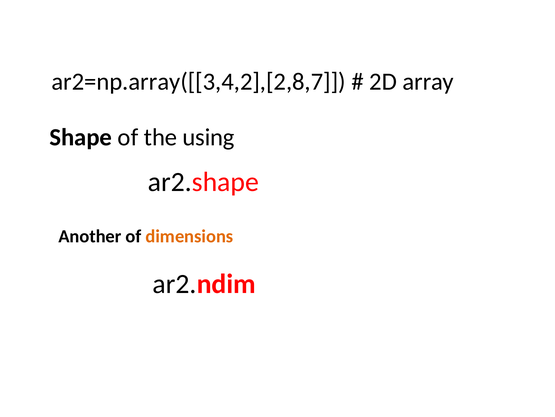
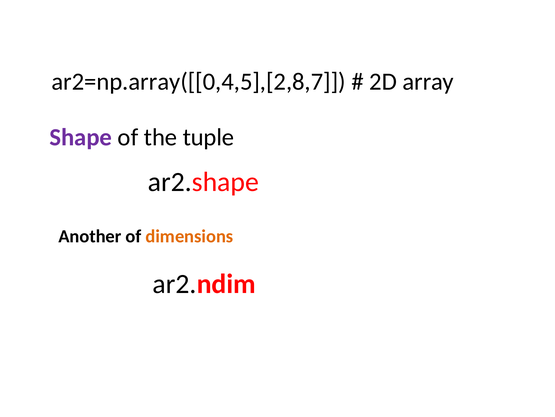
ar2=np.array([[3,4,2],[2,8,7: ar2=np.array([[3,4,2],[2,8,7 -> ar2=np.array([[0,4,5],[2,8,7
Shape colour: black -> purple
using: using -> tuple
